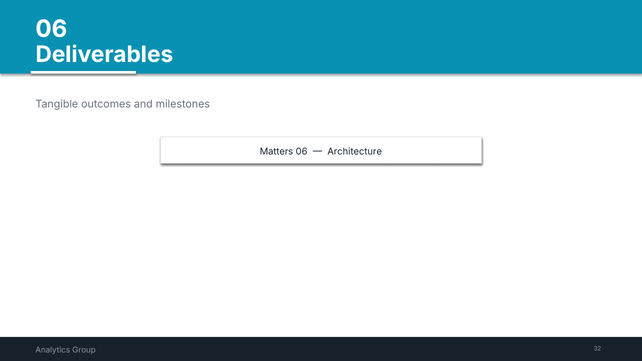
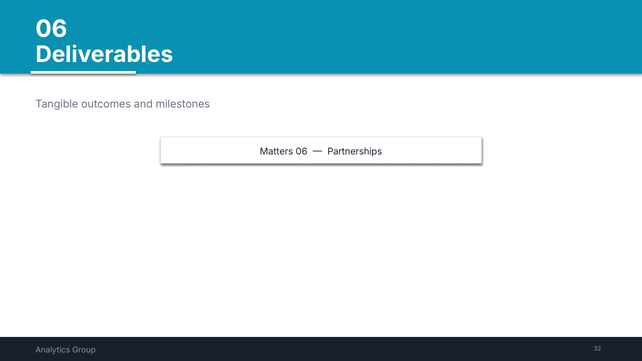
Architecture: Architecture -> Partnerships
